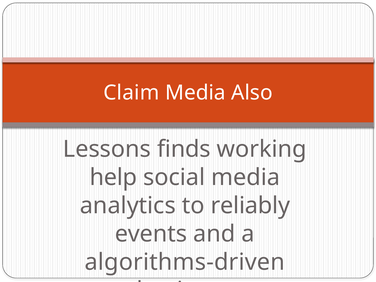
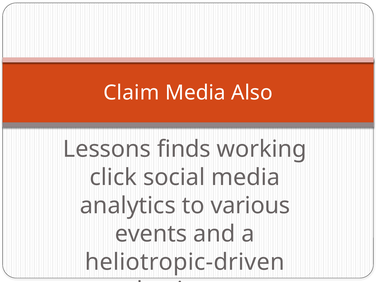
help: help -> click
reliably: reliably -> various
algorithms-driven: algorithms-driven -> heliotropic-driven
